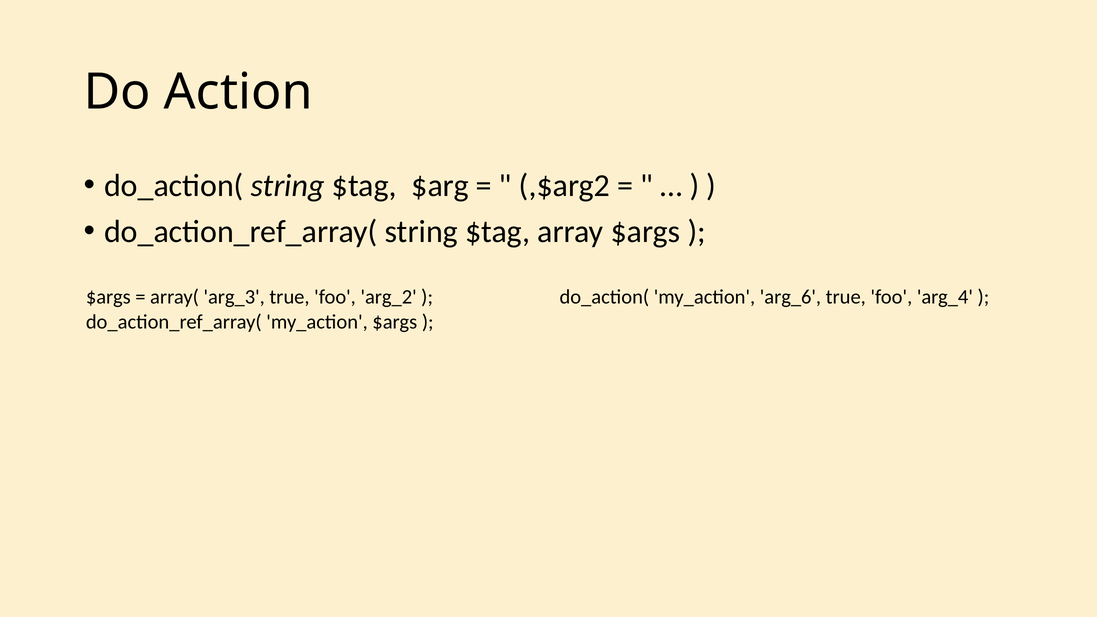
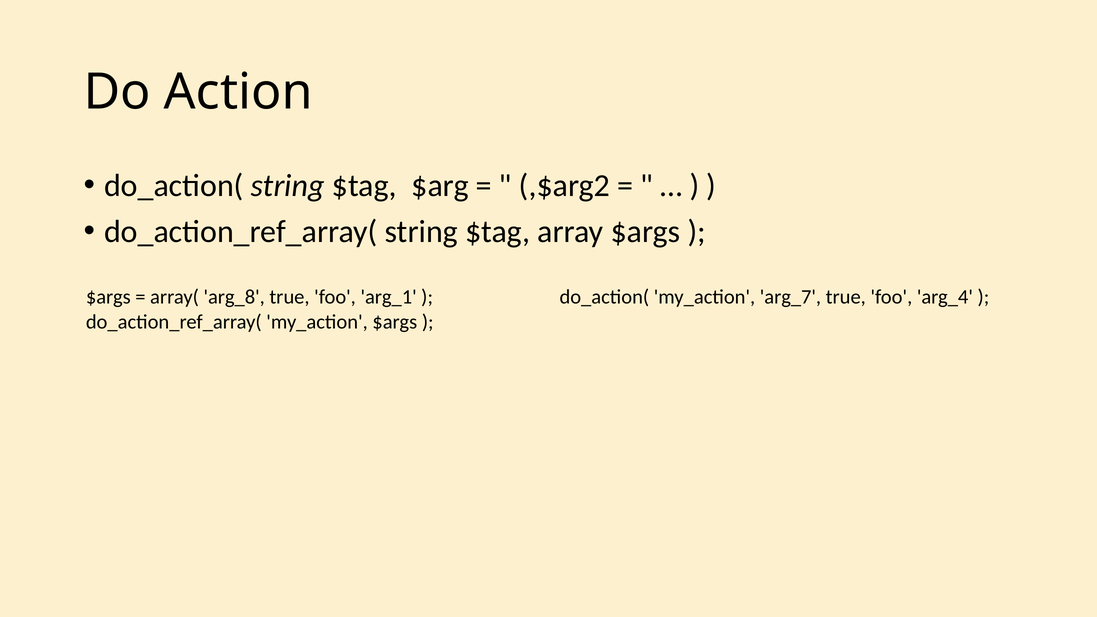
arg_3: arg_3 -> arg_8
arg_2: arg_2 -> arg_1
arg_6: arg_6 -> arg_7
